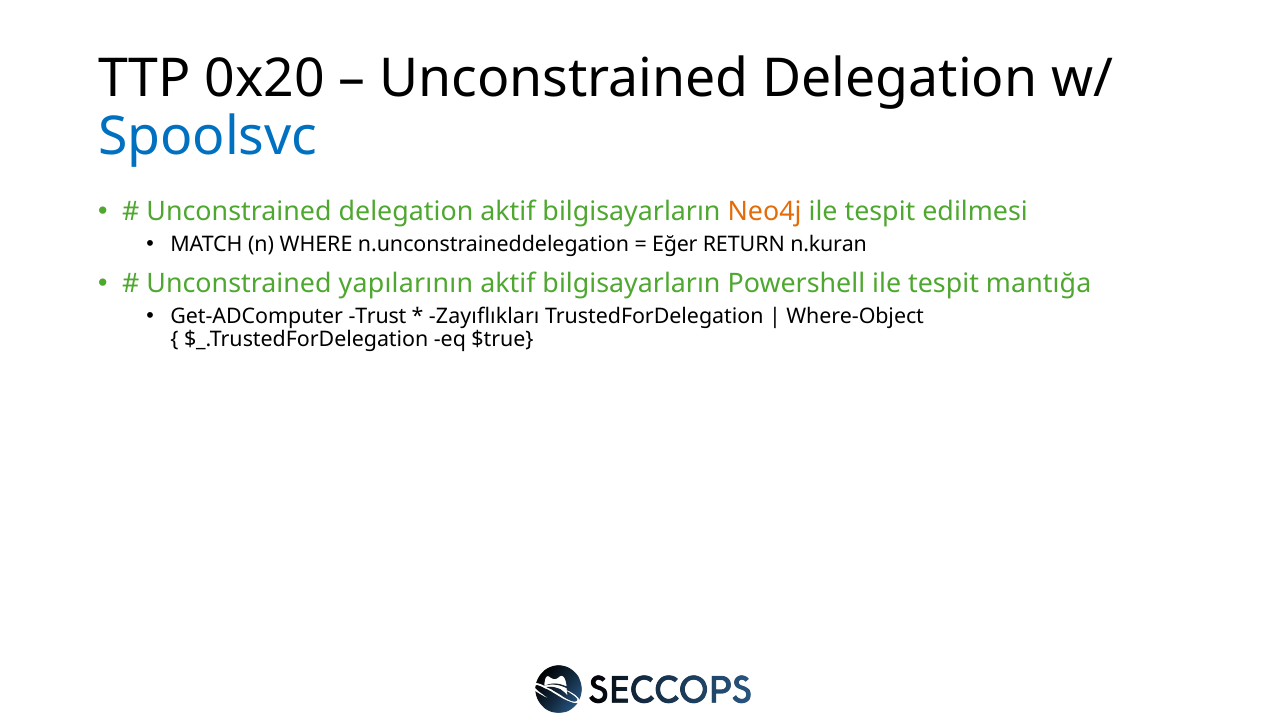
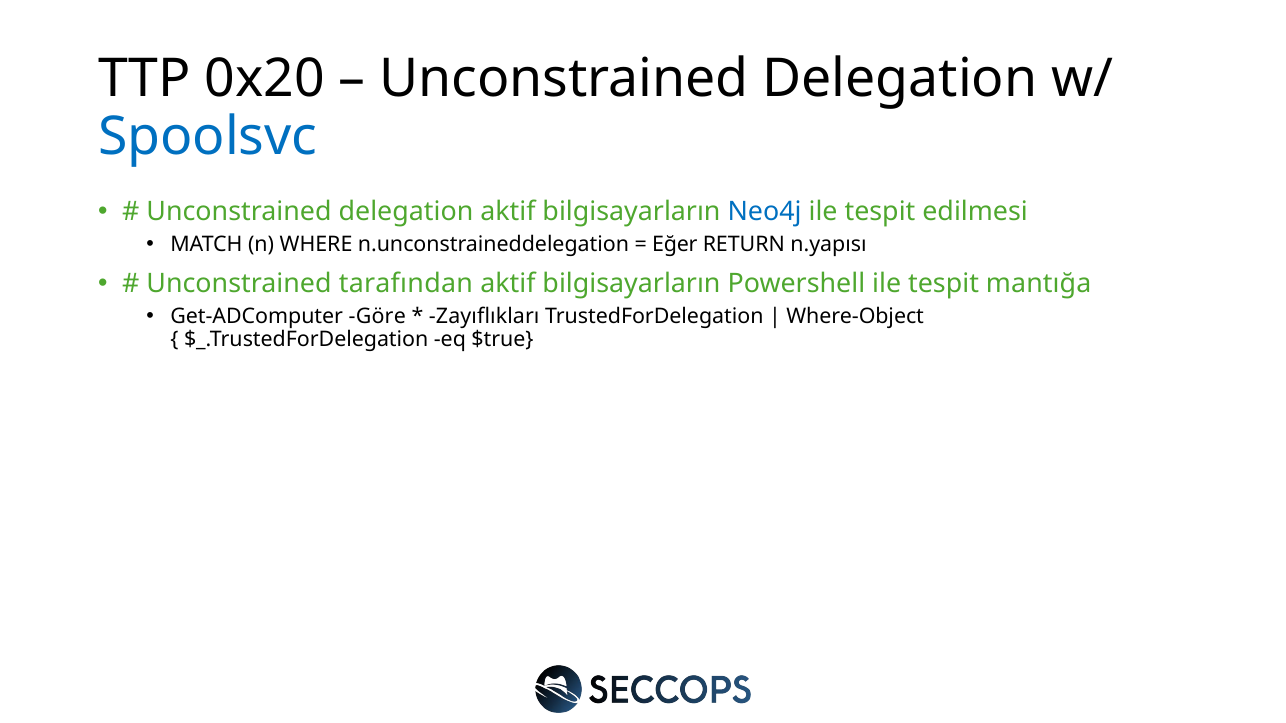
Neo4j colour: orange -> blue
n.kuran: n.kuran -> n.yapısı
yapılarının: yapılarının -> tarafından
Trust: Trust -> Göre
